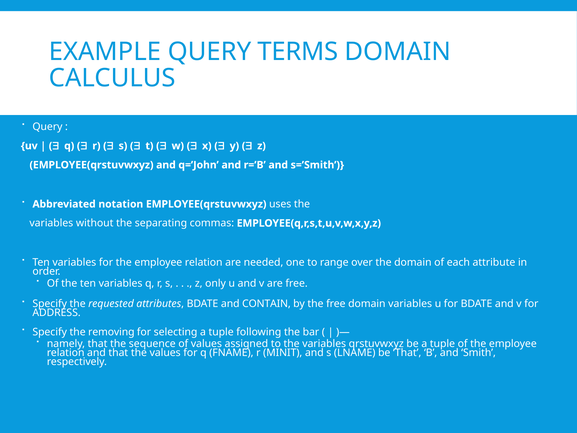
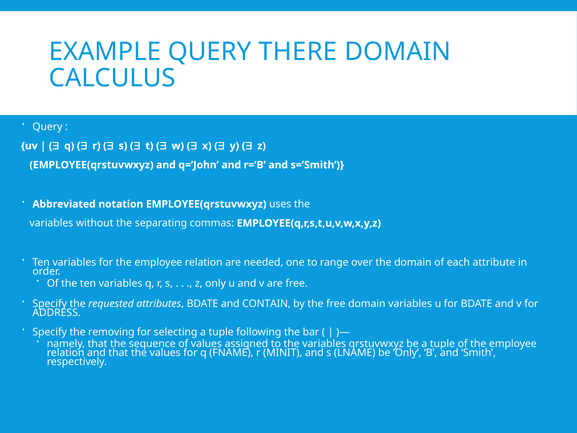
TERMS: TERMS -> THERE
be That: That -> Only
